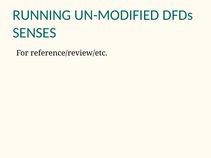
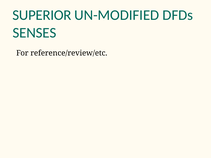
RUNNING: RUNNING -> SUPERIOR
